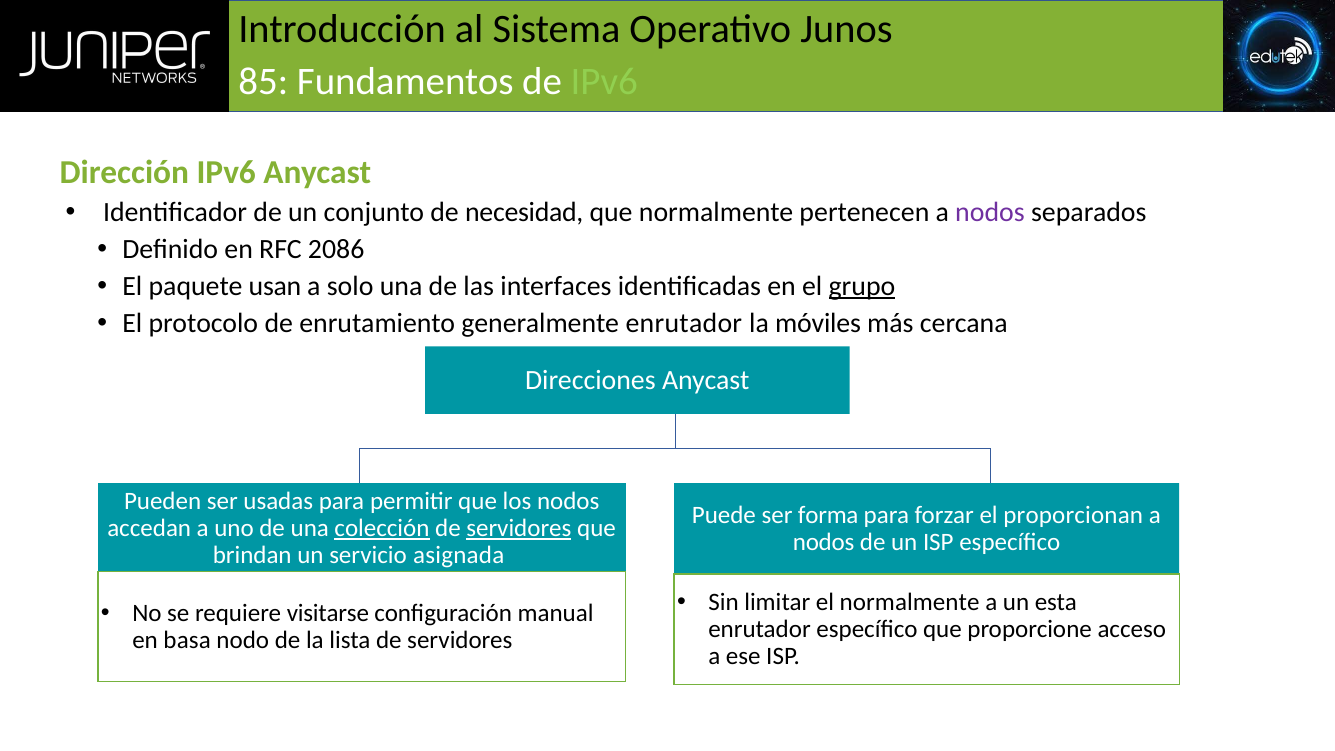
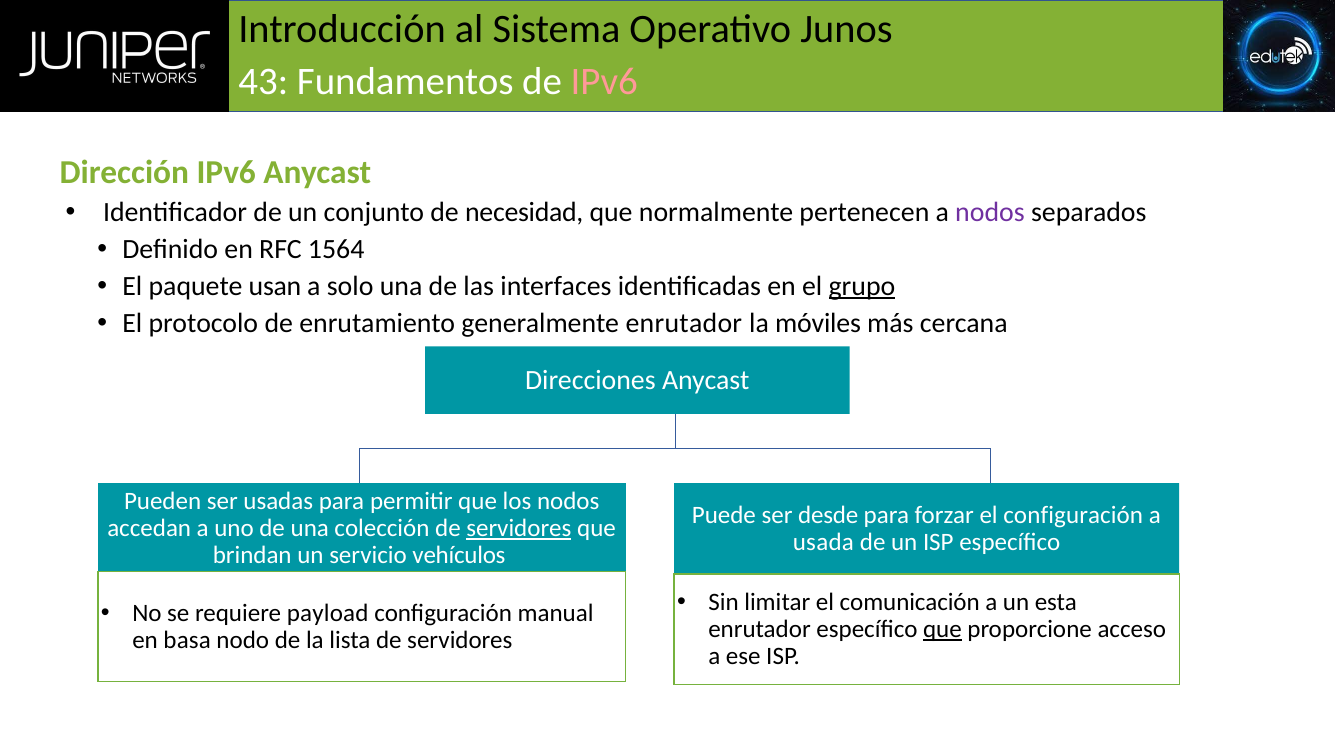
85: 85 -> 43
IPv6 at (604, 81) colour: light green -> pink
2086: 2086 -> 1564
forma: forma -> desde
el proporcionan: proporcionan -> configuración
colección underline: present -> none
nodos at (824, 542): nodos -> usada
asignada: asignada -> vehículos
el normalmente: normalmente -> comunicación
visitarse: visitarse -> payload
que at (942, 629) underline: none -> present
